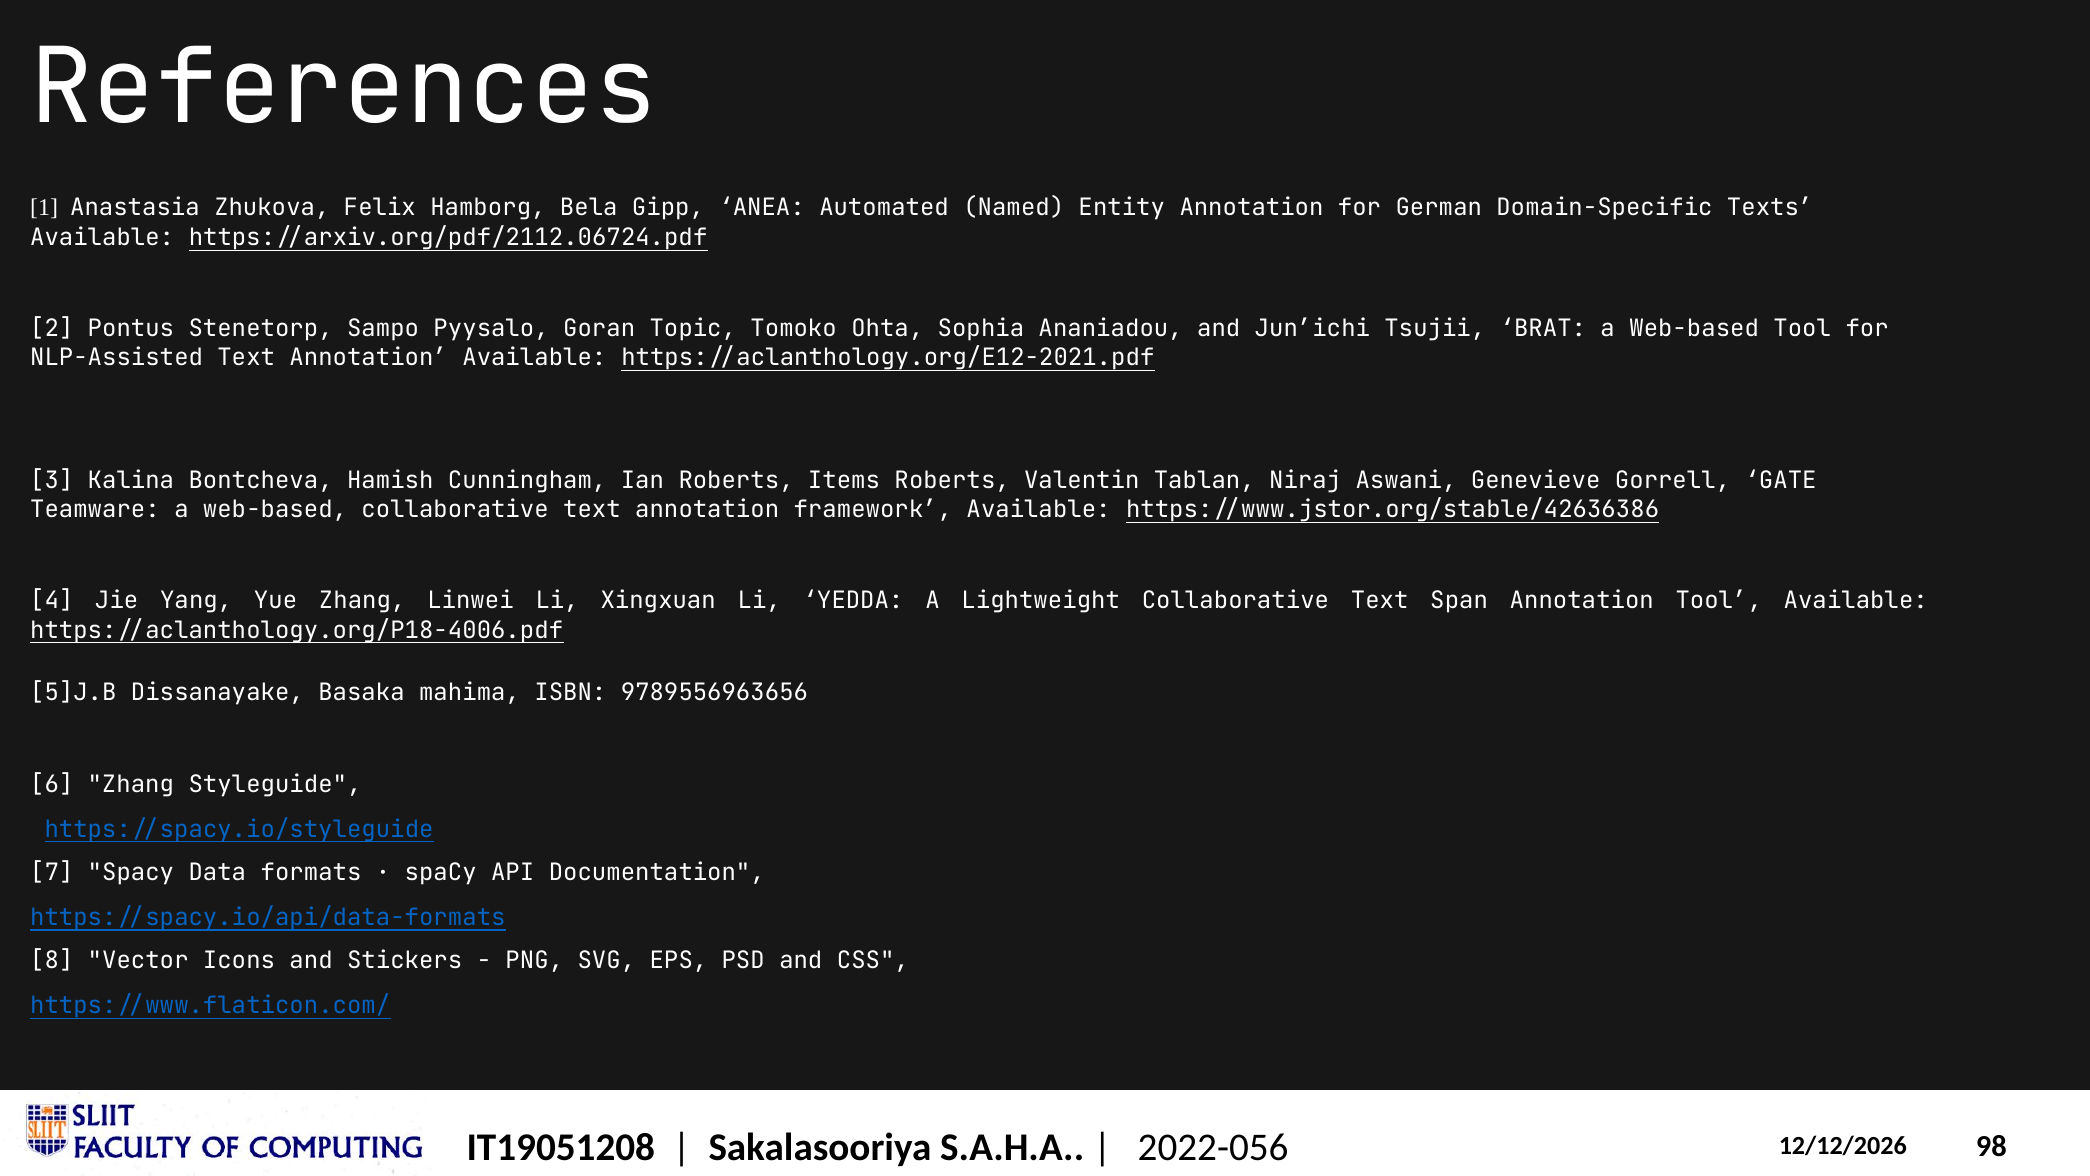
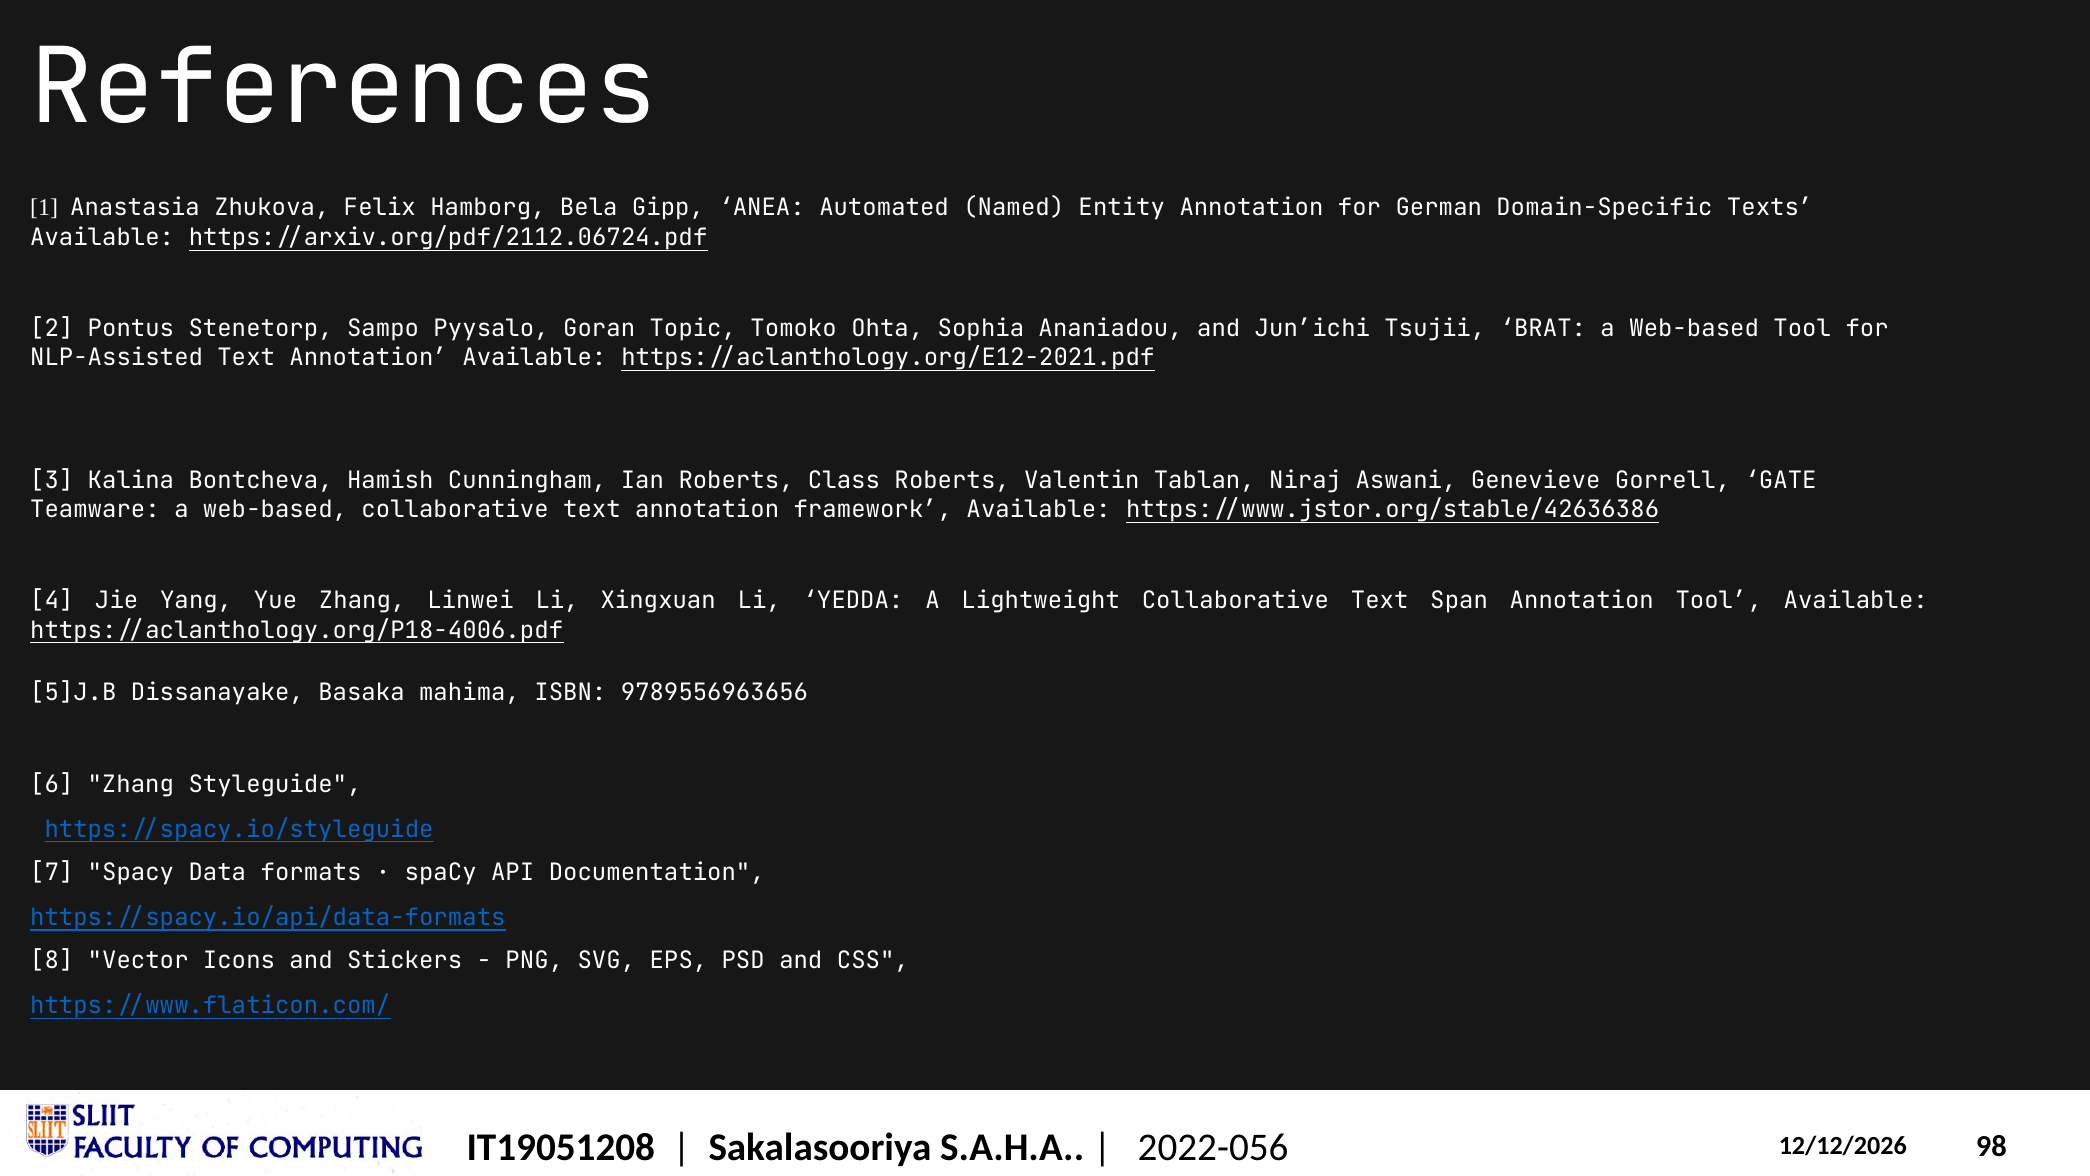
Items: Items -> Class
